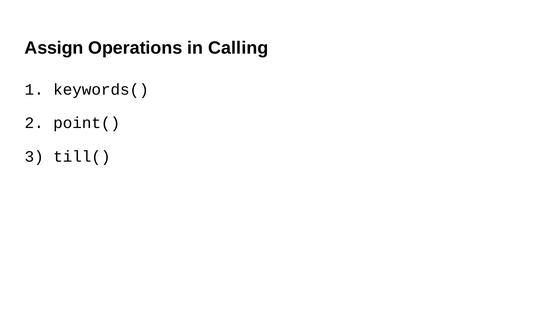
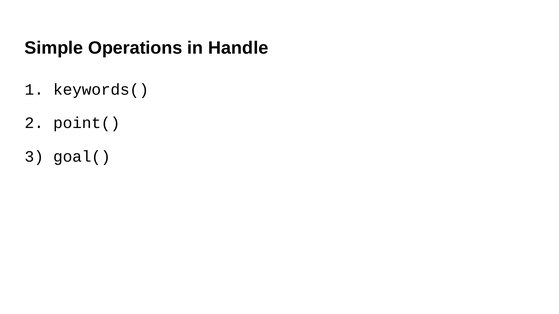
Assign: Assign -> Simple
Calling: Calling -> Handle
till(: till( -> goal(
